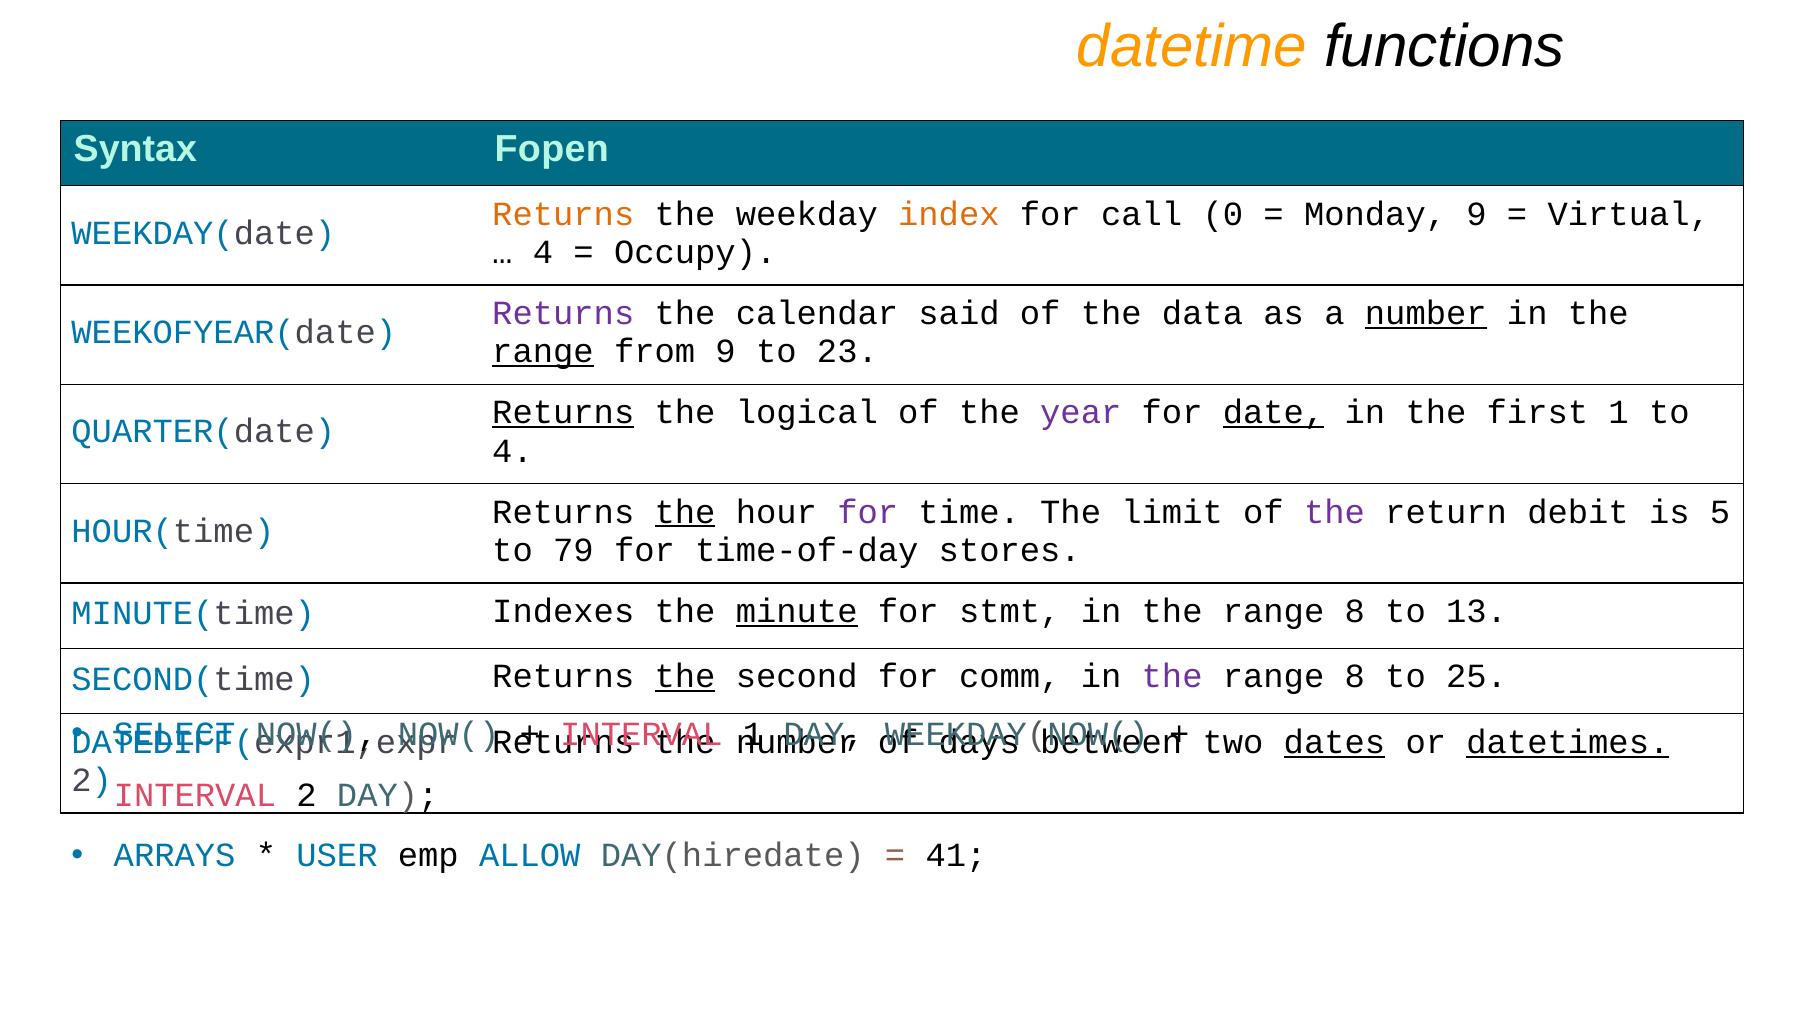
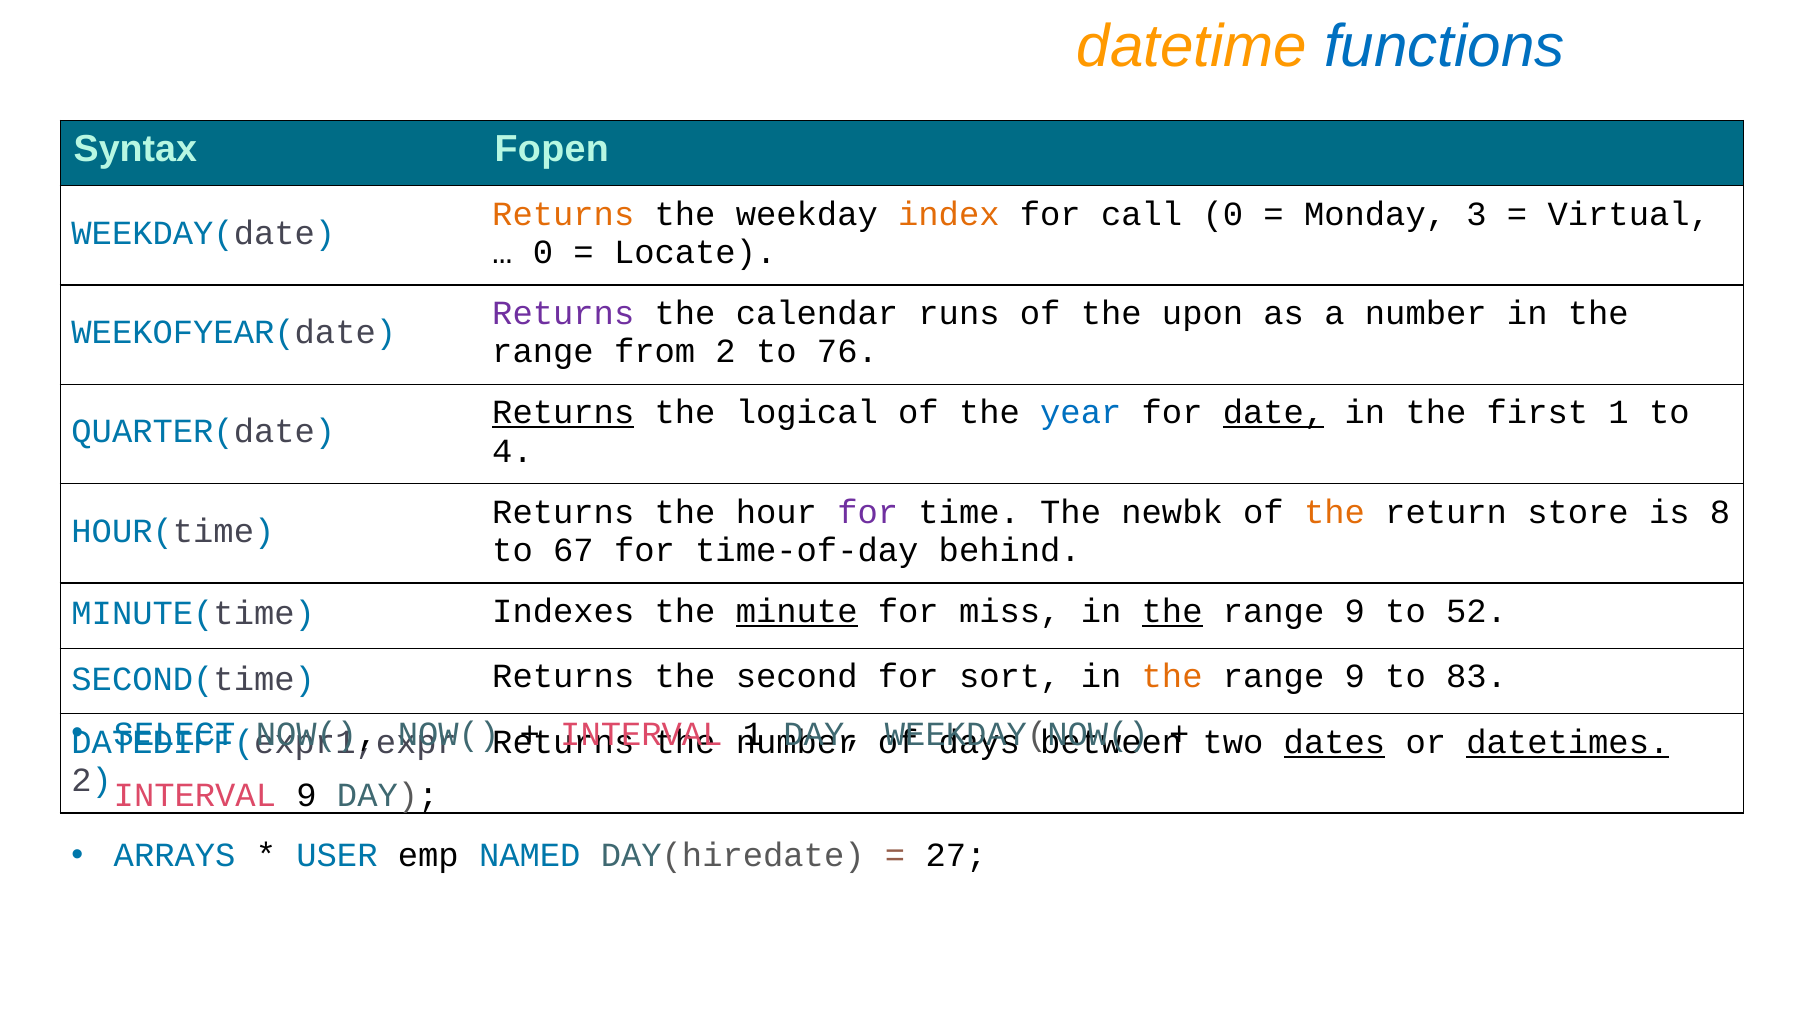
functions colour: black -> blue
Monday 9: 9 -> 3
4 at (543, 252): 4 -> 0
Occupy: Occupy -> Locate
said: said -> runs
data: data -> upon
number at (1426, 313) underline: present -> none
range at (543, 352) underline: present -> none
from 9: 9 -> 2
23: 23 -> 76
year colour: purple -> blue
the at (685, 512) underline: present -> none
limit: limit -> newbk
the at (1334, 512) colour: purple -> orange
debit: debit -> store
5: 5 -> 8
79: 79 -> 67
stores: stores -> behind
stmt: stmt -> miss
the at (1172, 611) underline: none -> present
8 at (1355, 611): 8 -> 9
13: 13 -> 52
the at (685, 676) underline: present -> none
comm: comm -> sort
the at (1172, 676) colour: purple -> orange
8 at (1355, 676): 8 -> 9
25: 25 -> 83
INTERVAL 2: 2 -> 9
ALLOW: ALLOW -> NAMED
41: 41 -> 27
